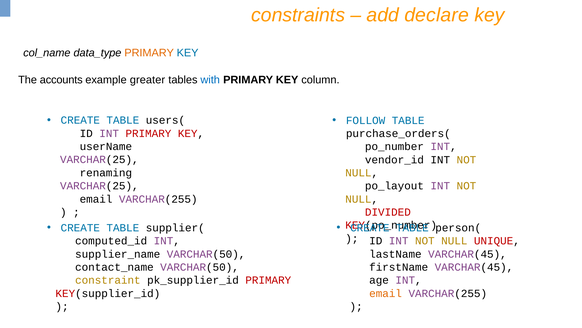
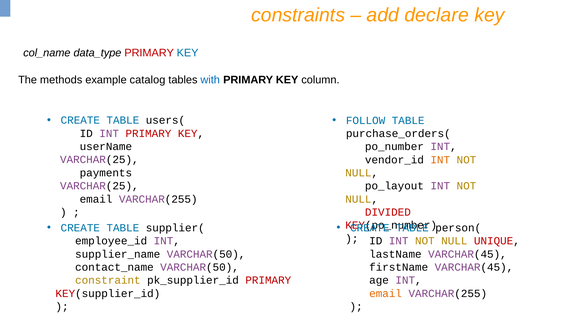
PRIMARY at (149, 53) colour: orange -> red
accounts: accounts -> methods
greater: greater -> catalog
INT at (440, 159) colour: black -> orange
renaming: renaming -> payments
computed_id: computed_id -> employee_id
